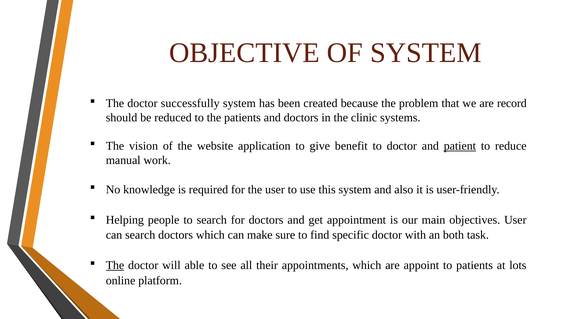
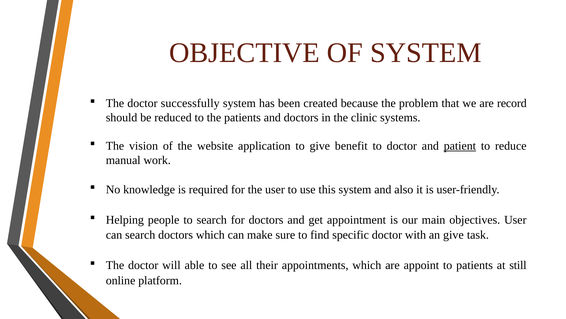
an both: both -> give
The at (115, 265) underline: present -> none
lots: lots -> still
